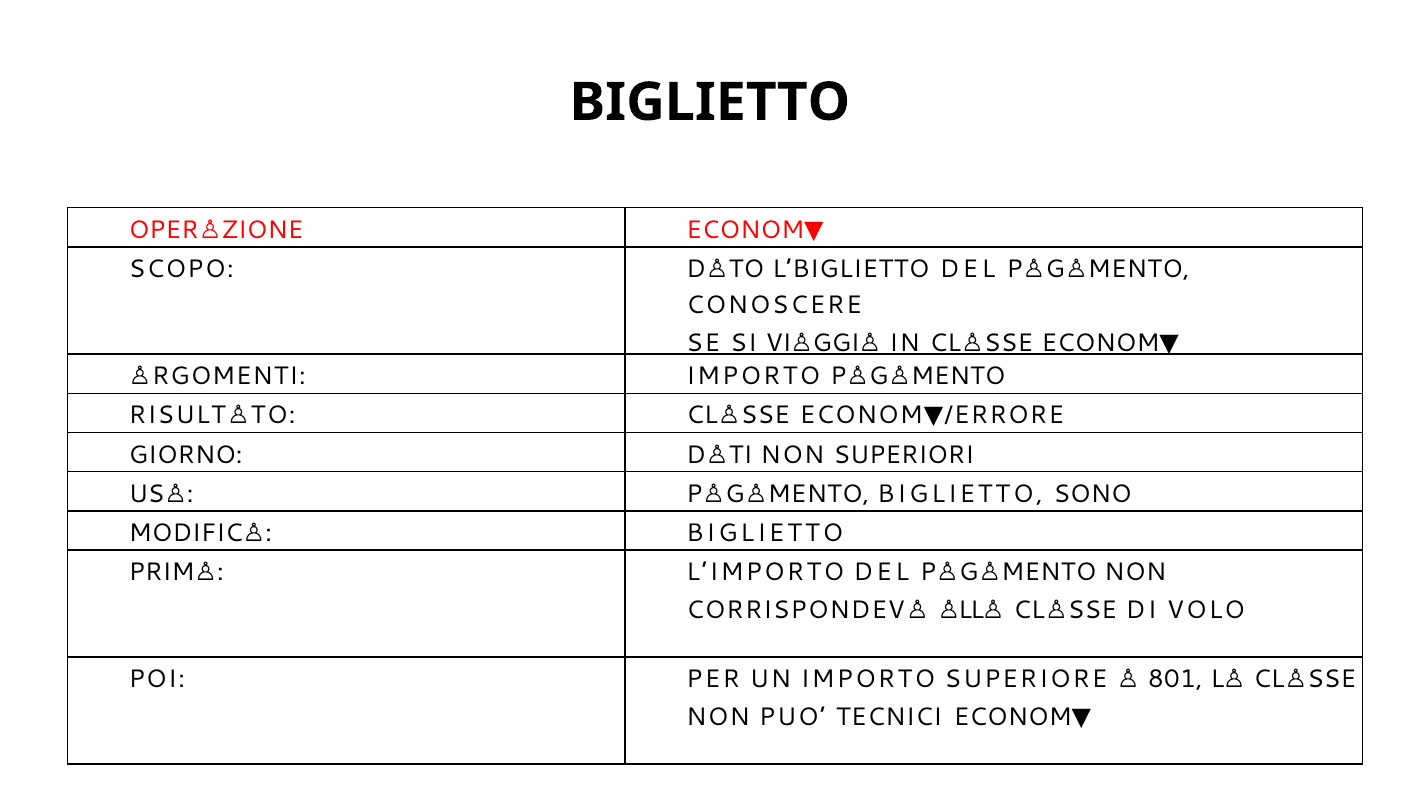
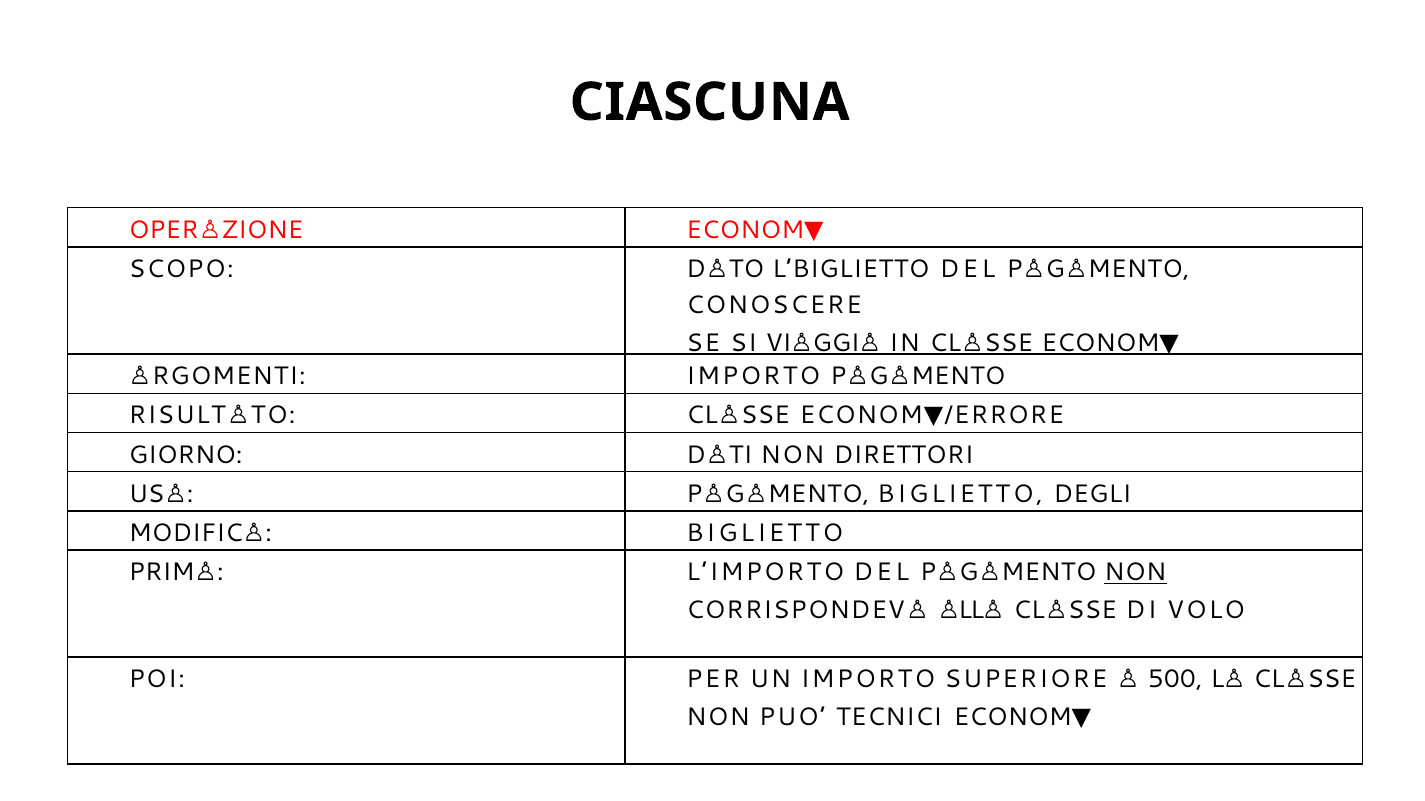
BIGLIETTO at (710, 102): BIGLIETTO -> CIASCUNA
SUPERIORI: SUPERIORI -> DIRETTORI
SONO: SONO -> DEGLI
NON at (1135, 573) underline: none -> present
801: 801 -> 500
